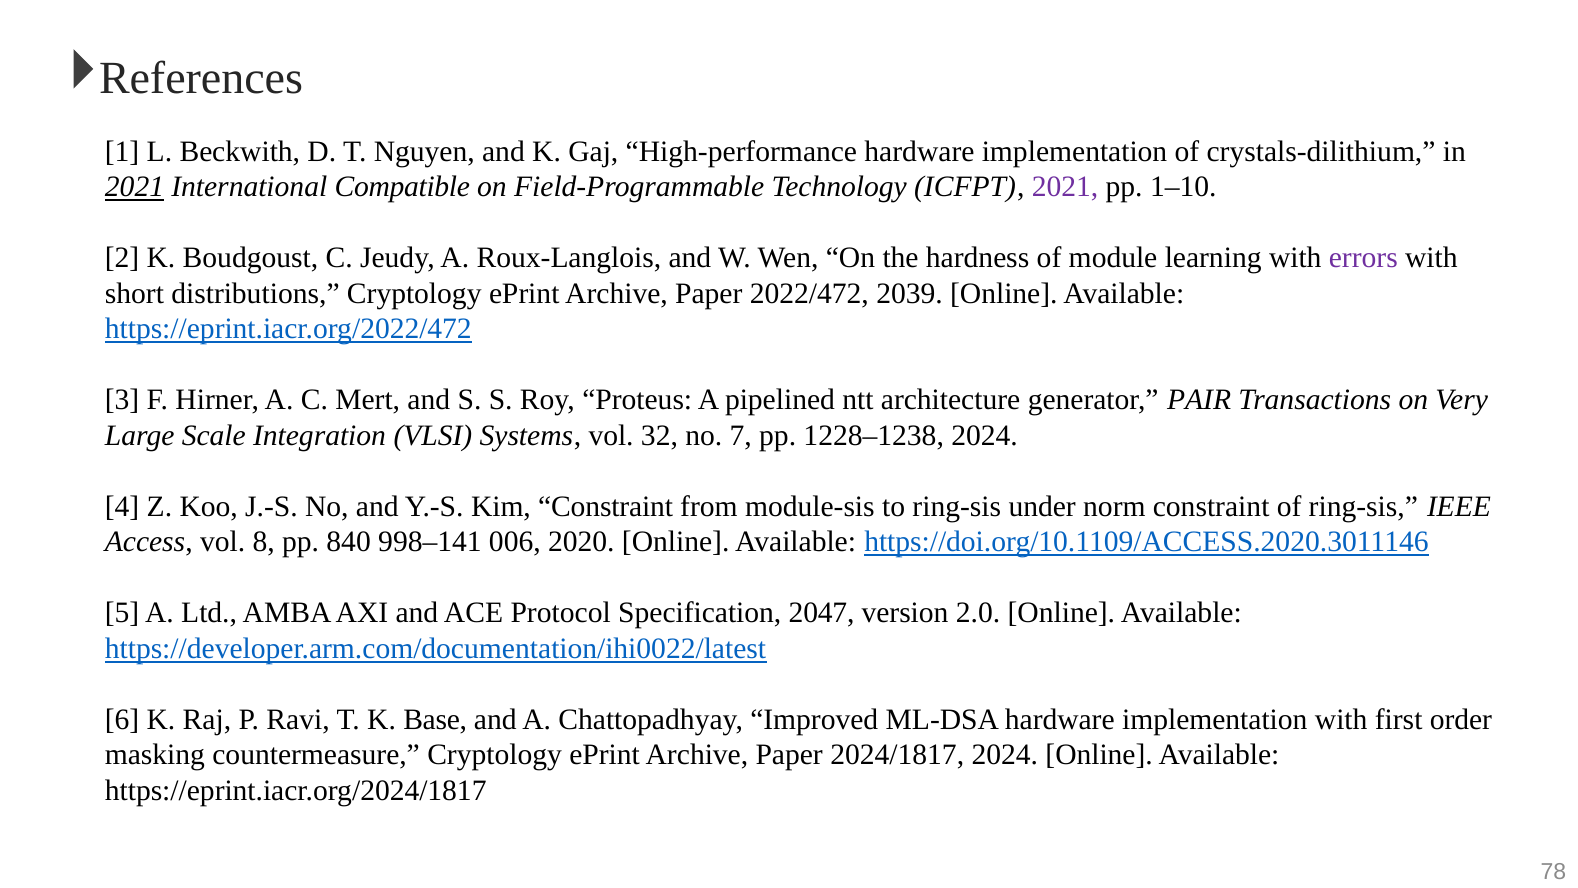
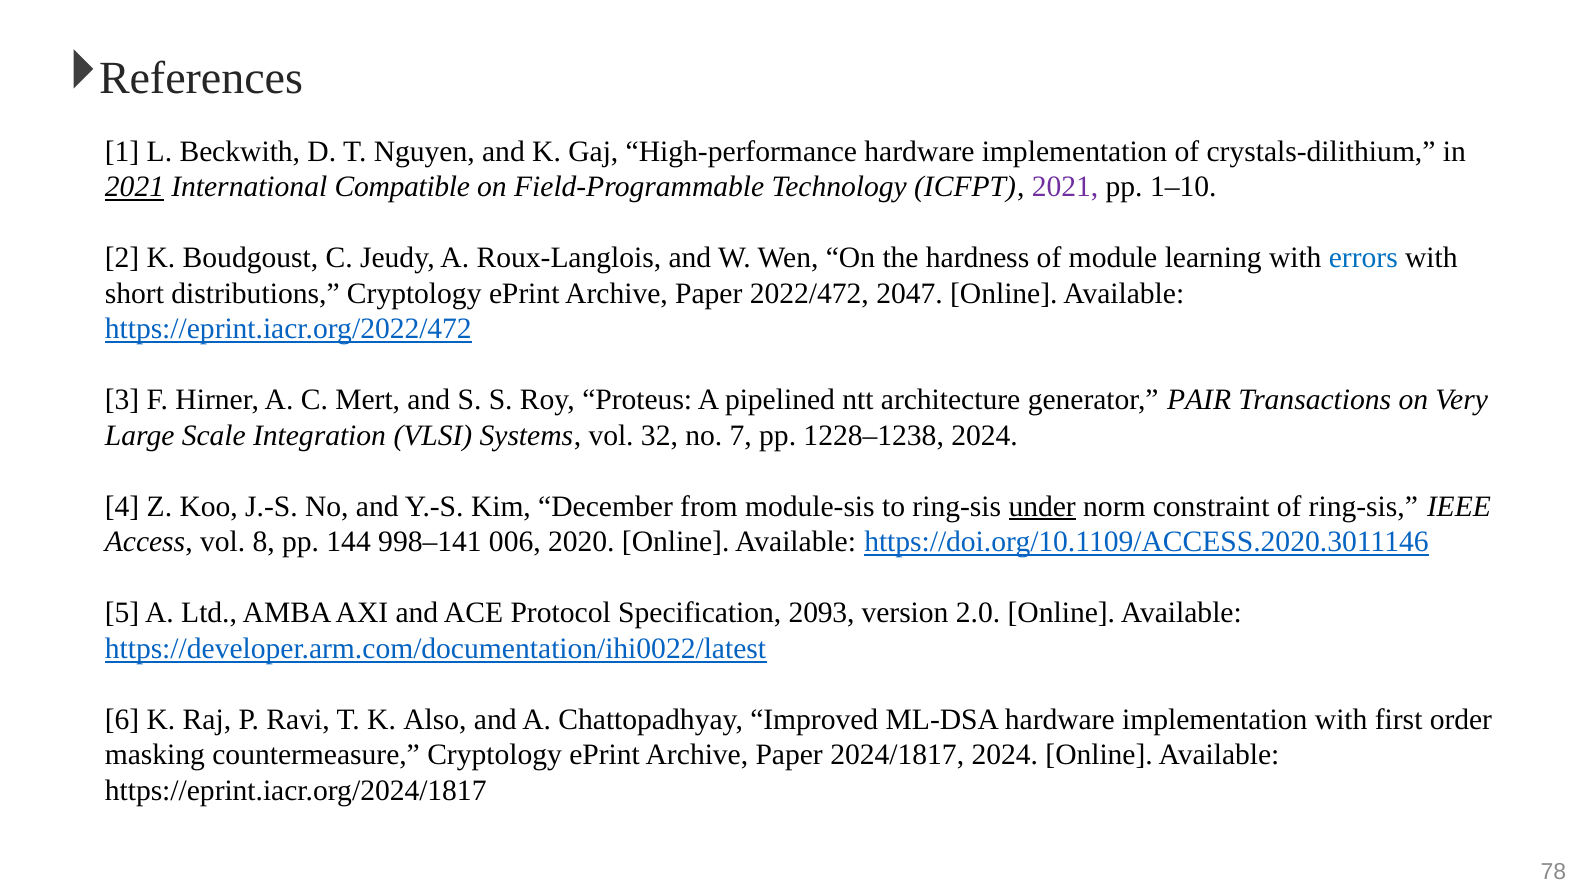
errors colour: purple -> blue
2039: 2039 -> 2047
Kim Constraint: Constraint -> December
under underline: none -> present
840: 840 -> 144
2047: 2047 -> 2093
Base: Base -> Also
